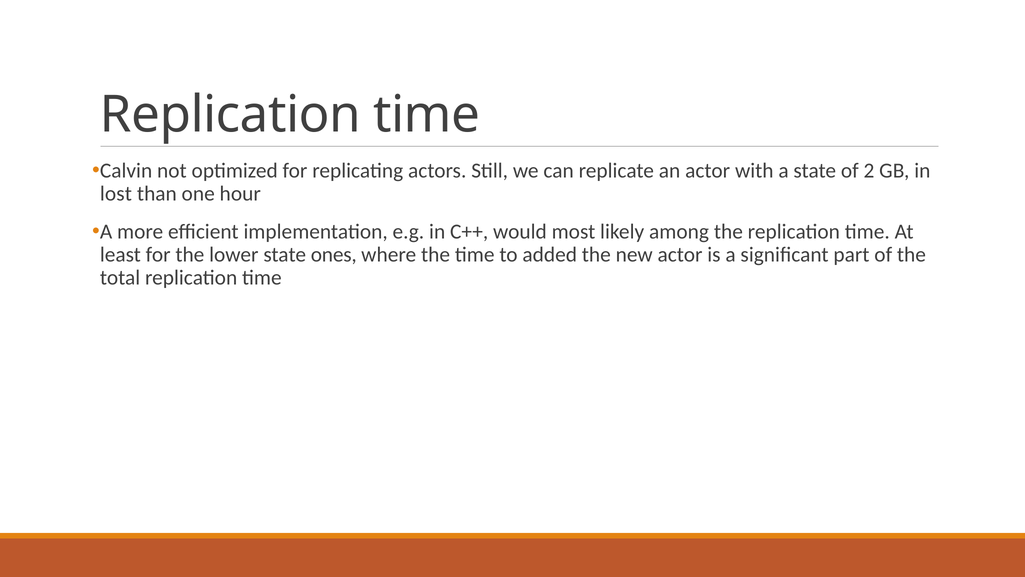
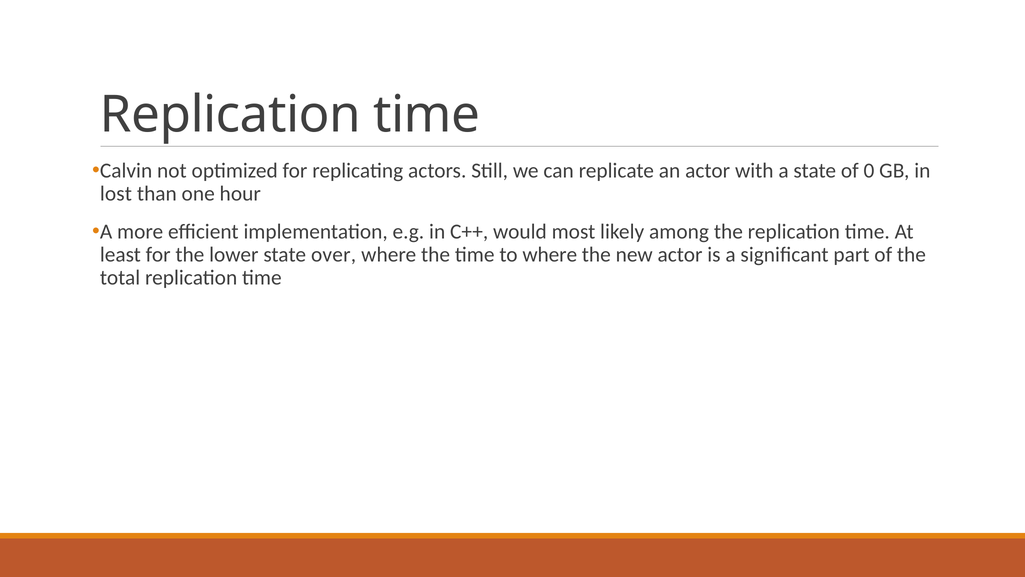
2: 2 -> 0
ones: ones -> over
to added: added -> where
